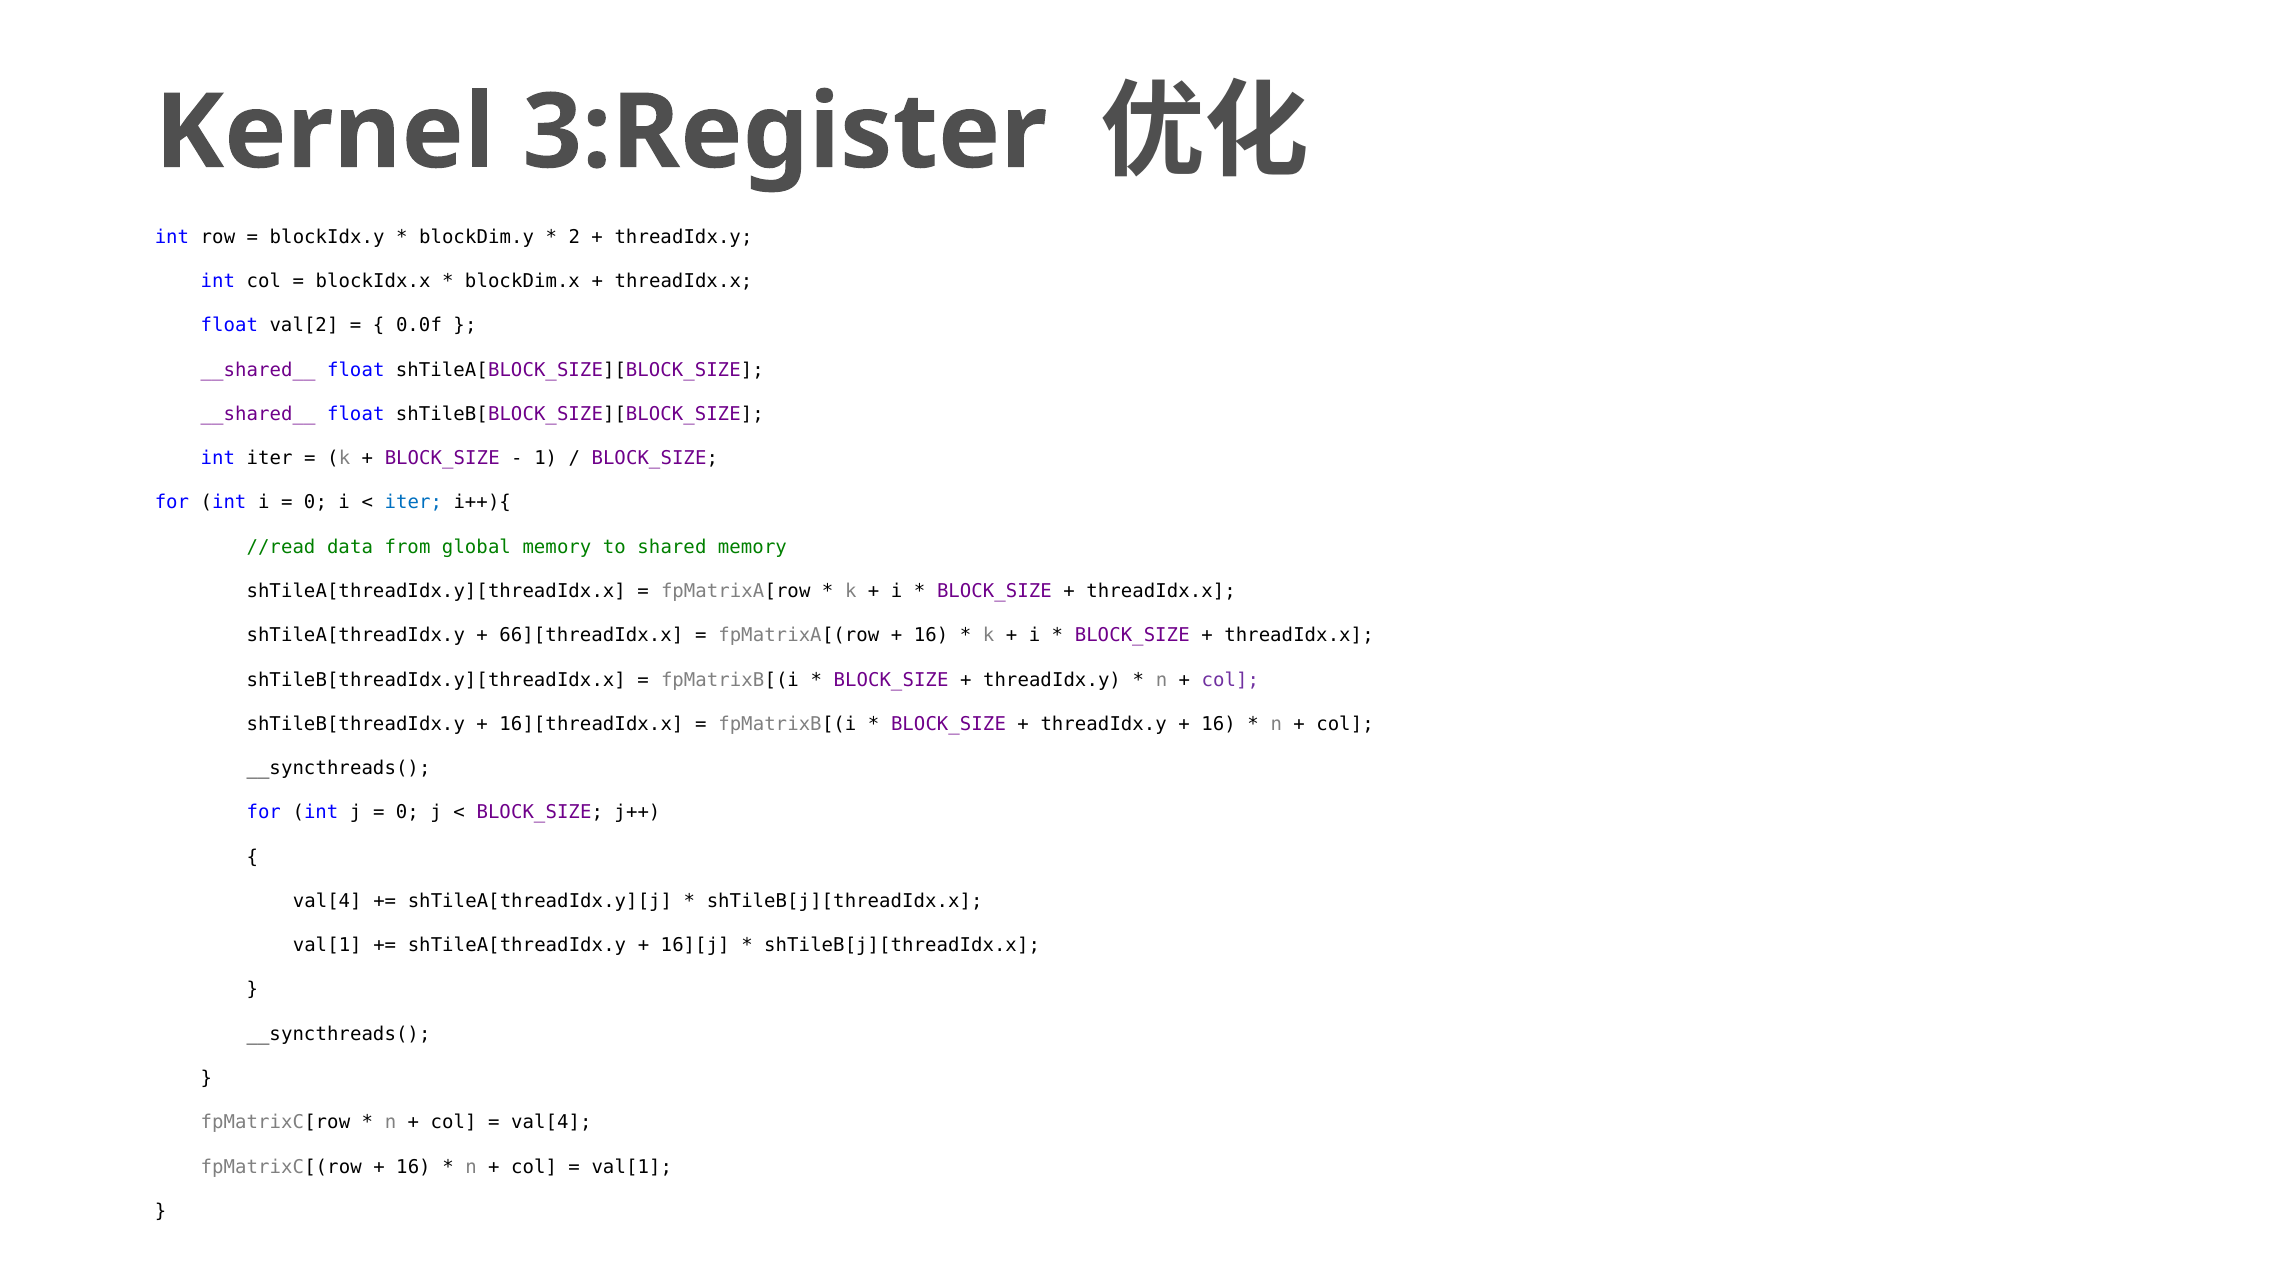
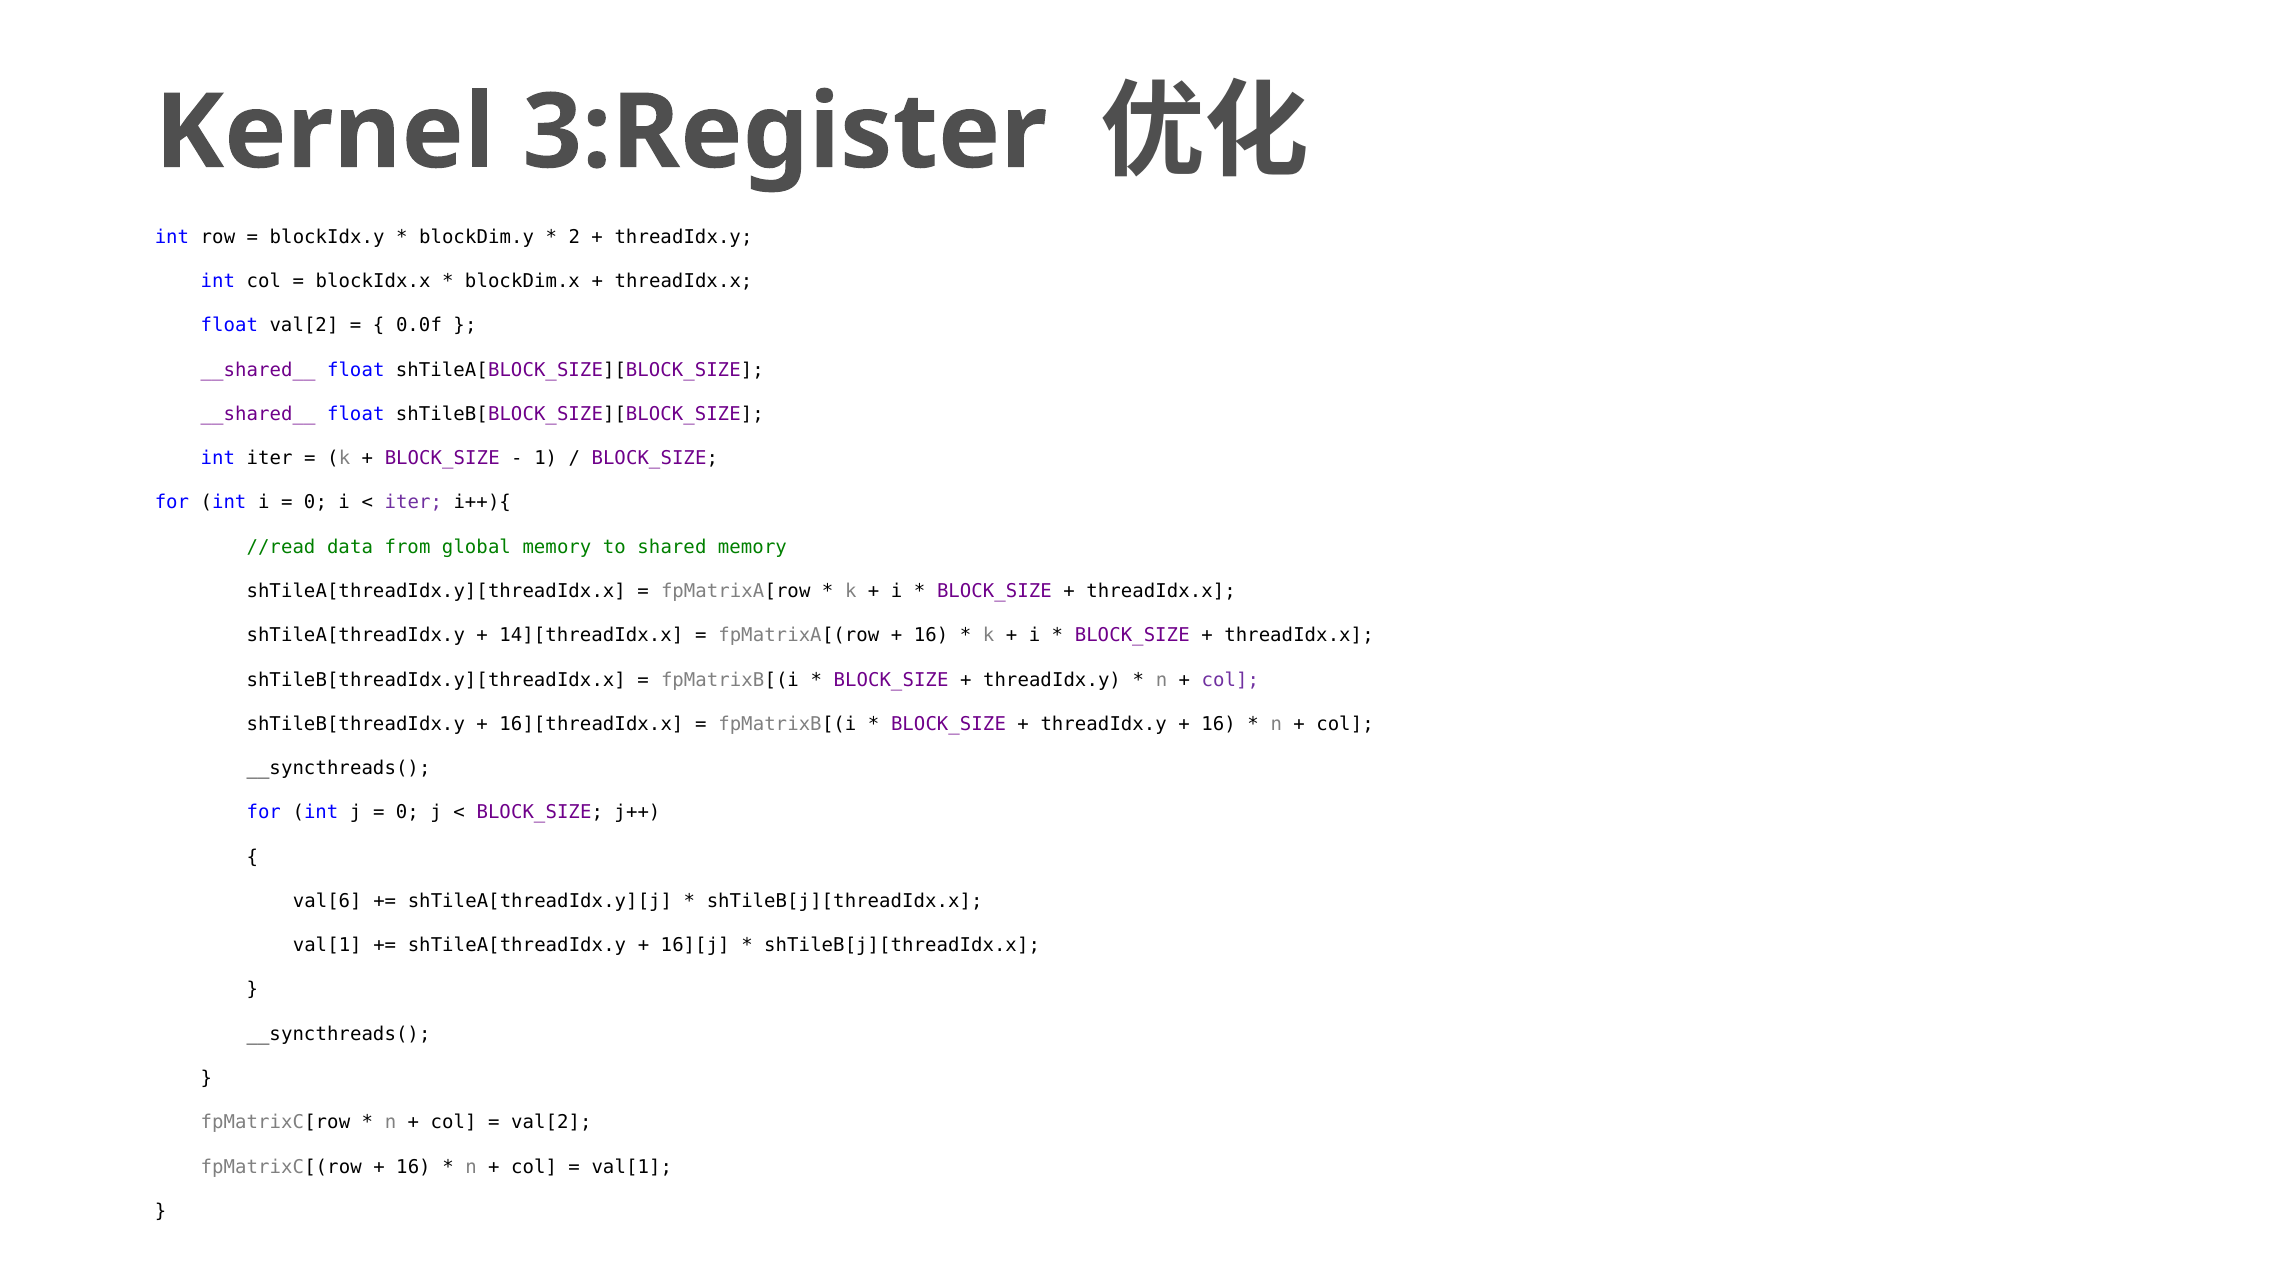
iter at (413, 503) colour: blue -> purple
66][threadIdx.x: 66][threadIdx.x -> 14][threadIdx.x
val[4 at (327, 901): val[4 -> val[6
val[4 at (551, 1123): val[4 -> val[2
